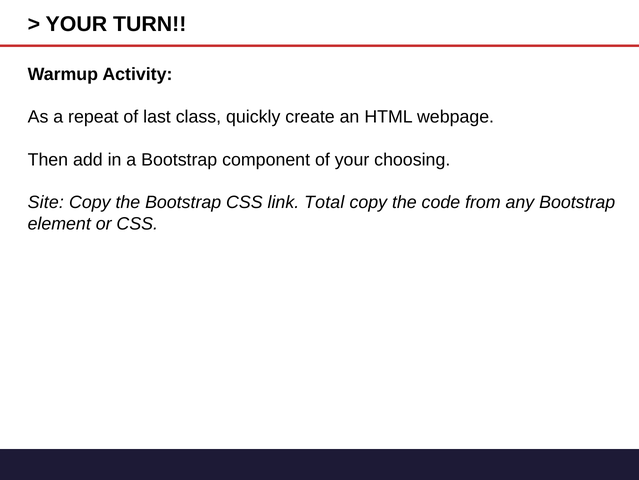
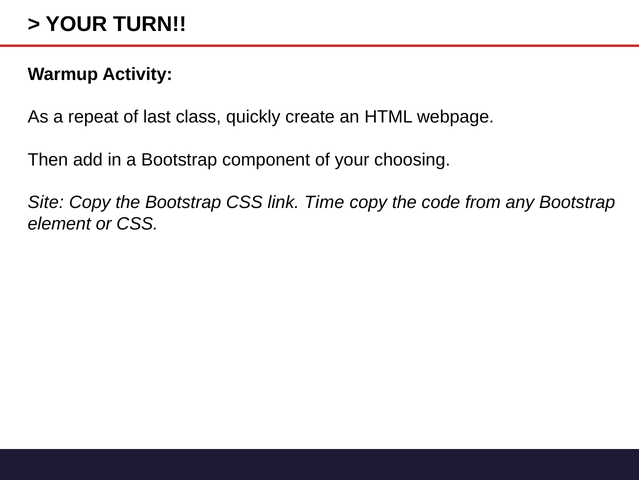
Total: Total -> Time
